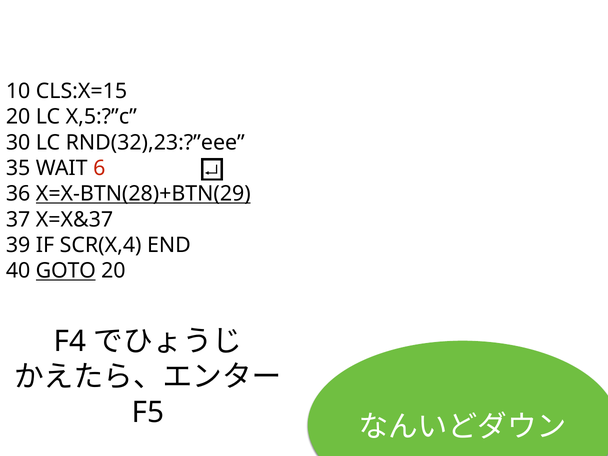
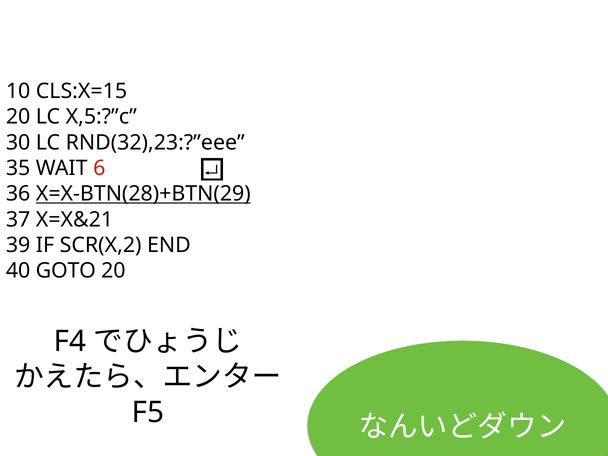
X=X&37: X=X&37 -> X=X&21
SCR(X,4: SCR(X,4 -> SCR(X,2
GOTO underline: present -> none
